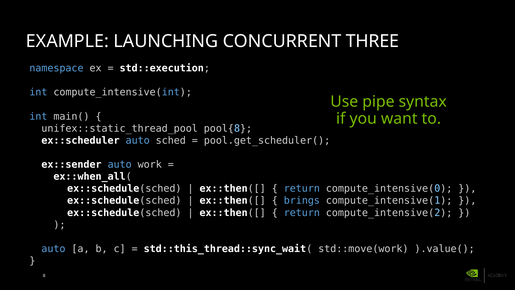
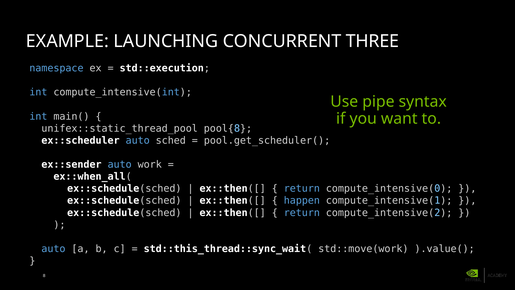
brings: brings -> happen
